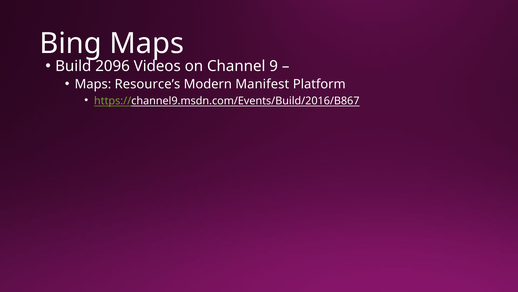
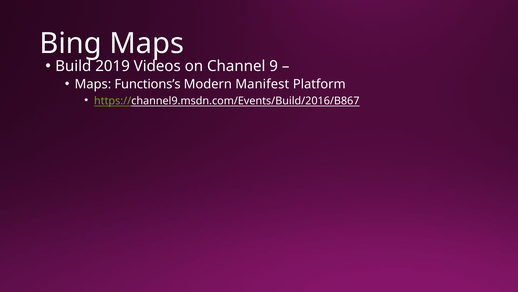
2096: 2096 -> 2019
Resource’s: Resource’s -> Functions’s
